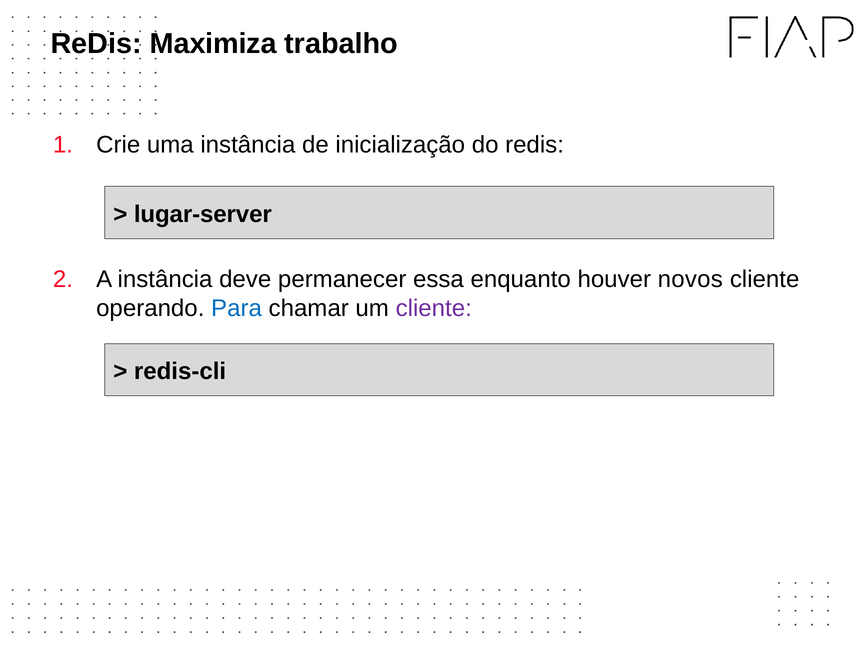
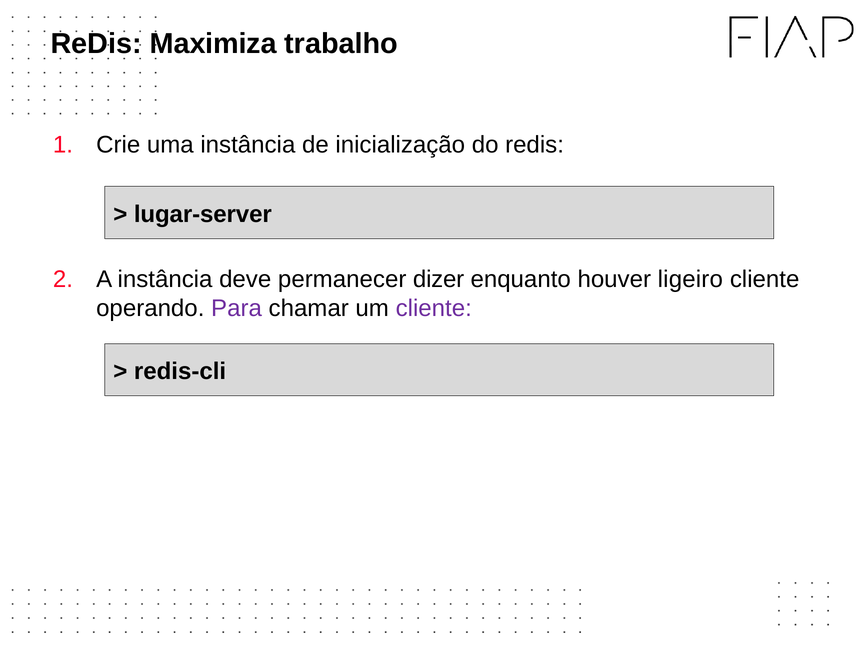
essa: essa -> dizer
novos: novos -> ligeiro
Para colour: blue -> purple
